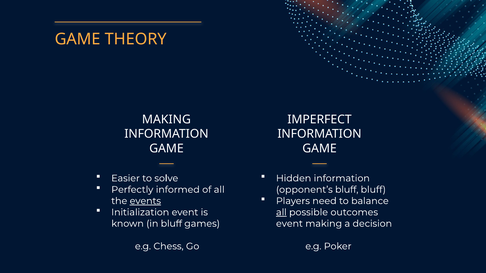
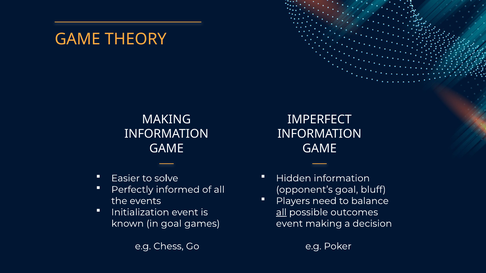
opponent’s bluff: bluff -> goal
events underline: present -> none
in bluff: bluff -> goal
